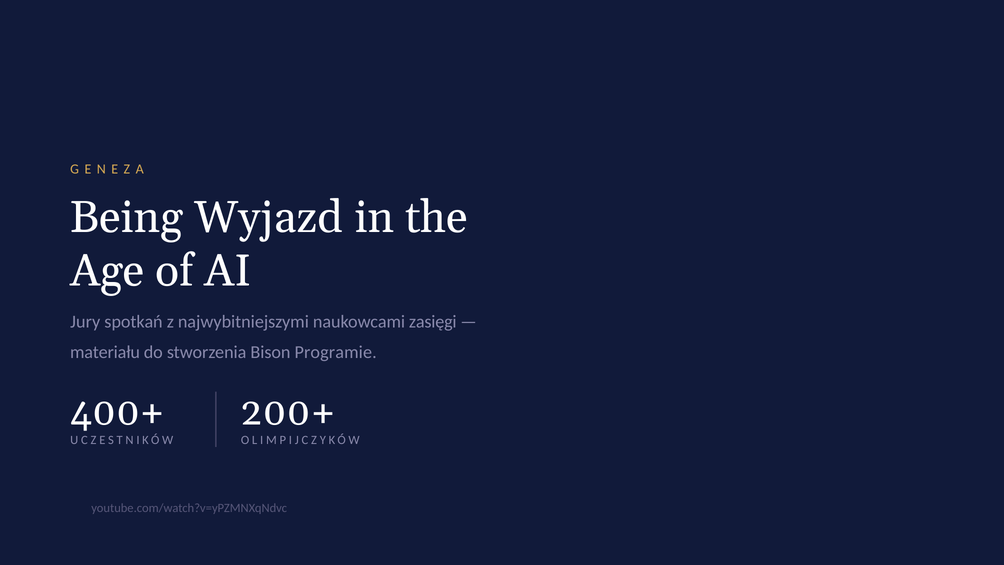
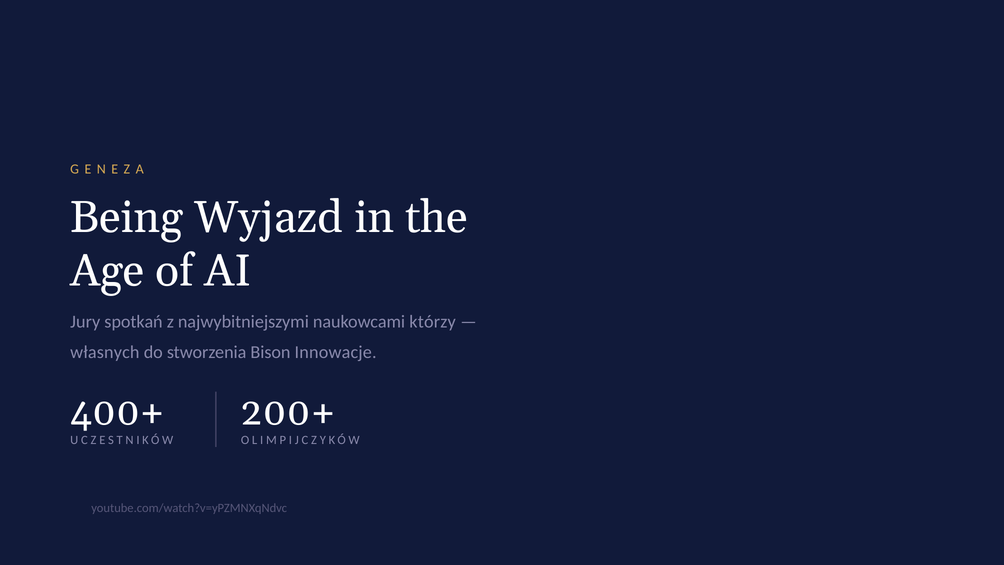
zasięgi: zasięgi -> którzy
materiału: materiału -> własnych
Programie: Programie -> Innowacje
